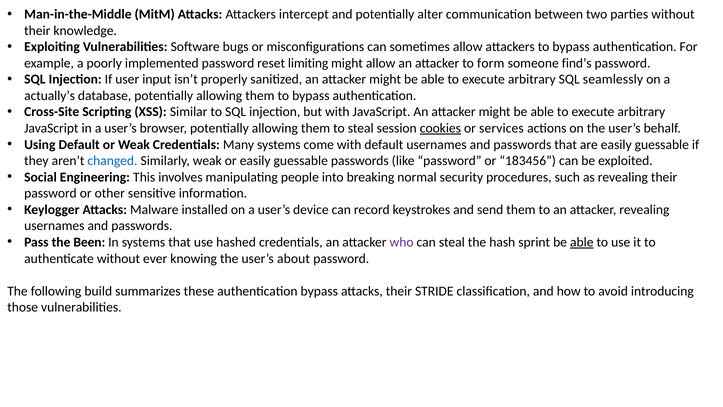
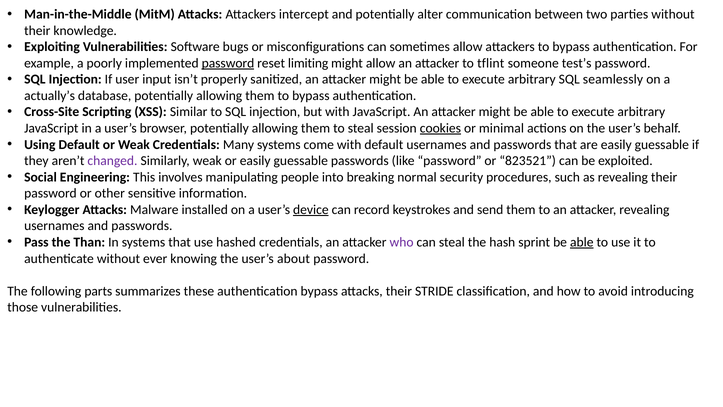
password at (228, 63) underline: none -> present
form: form -> tflint
find’s: find’s -> test’s
services: services -> minimal
changed colour: blue -> purple
183456: 183456 -> 823521
device underline: none -> present
Been: Been -> Than
build: build -> parts
